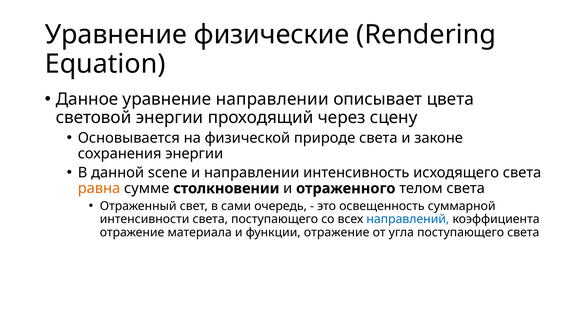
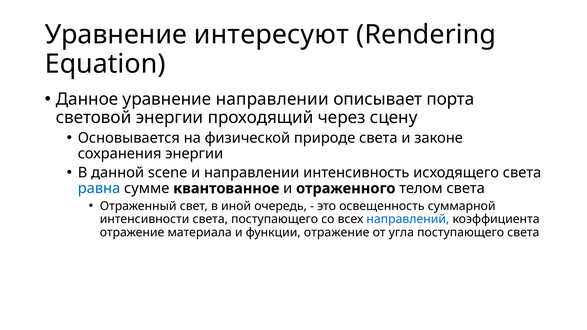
физические: физические -> интересуют
цвета: цвета -> порта
равна colour: orange -> blue
столкновении: столкновении -> квантованное
сами: сами -> иной
